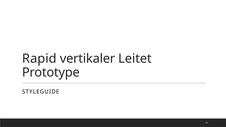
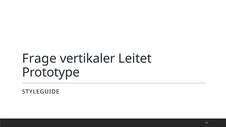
Rapid: Rapid -> Frage
